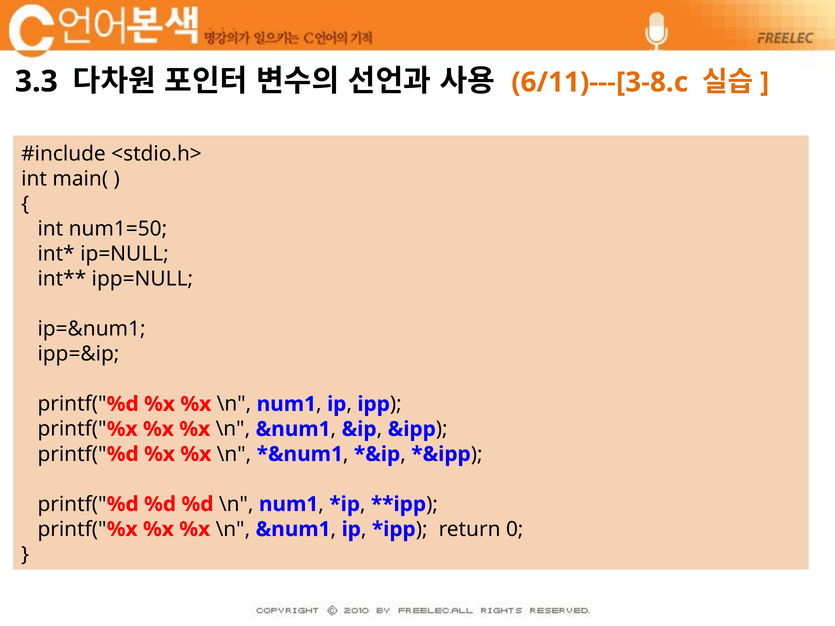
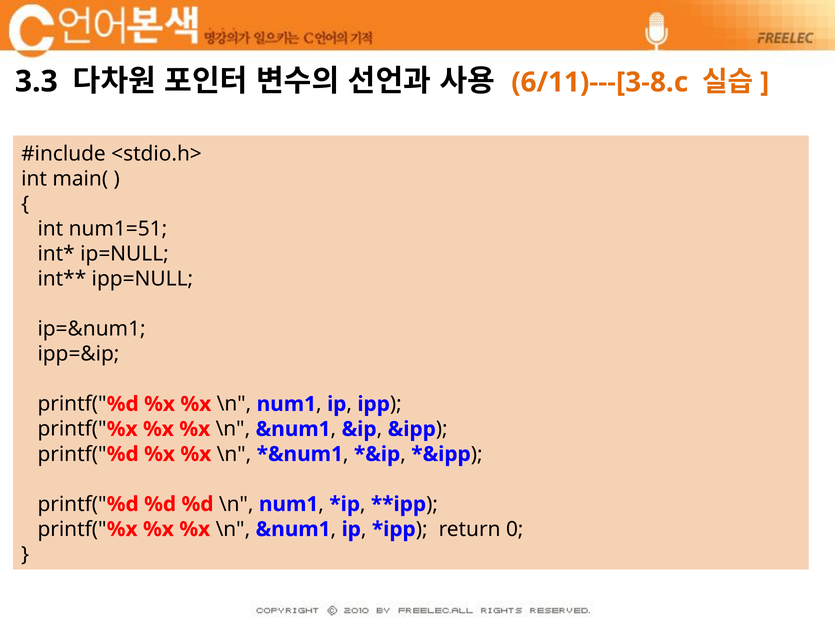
num1=50: num1=50 -> num1=51
